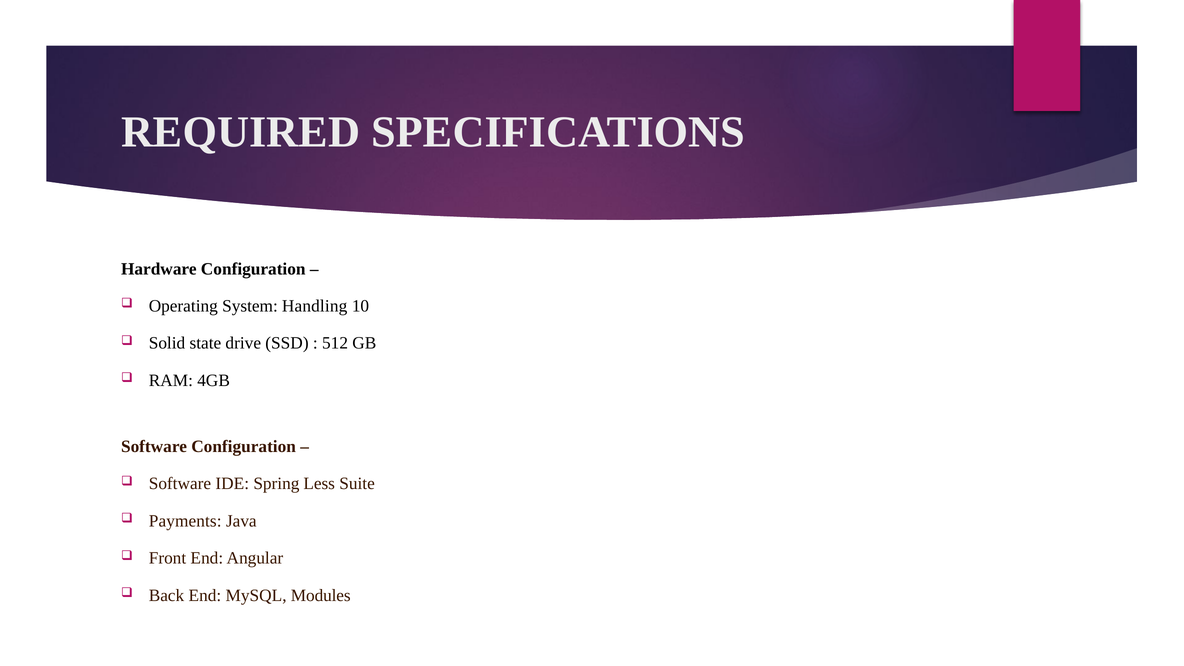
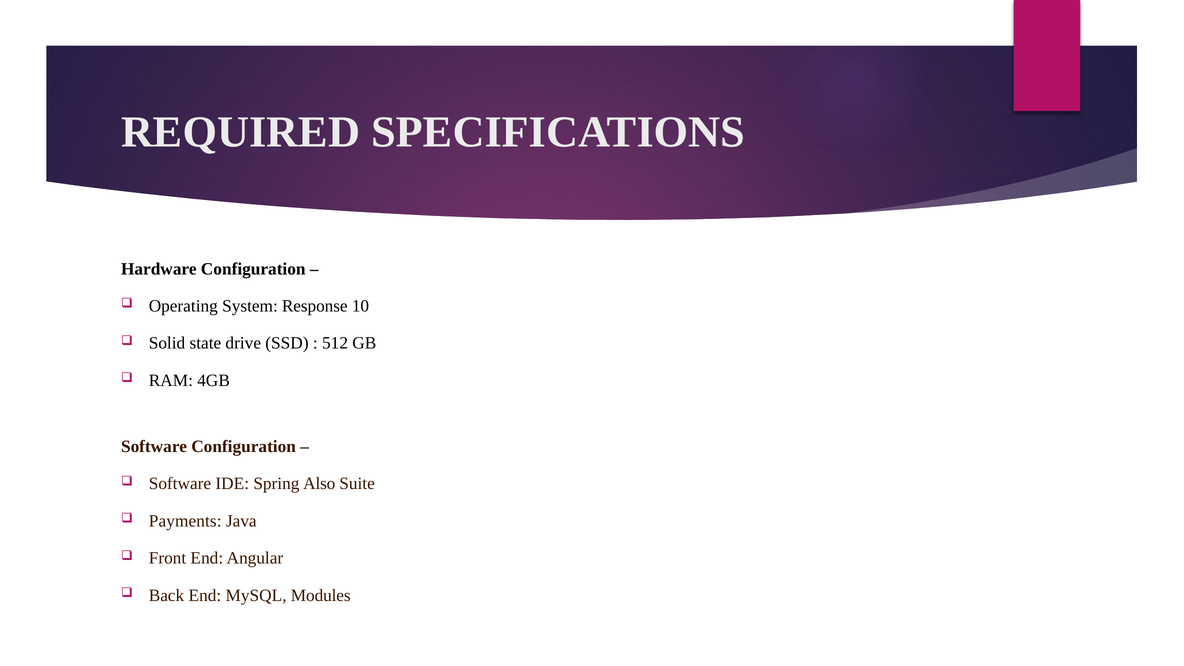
Handling: Handling -> Response
Less: Less -> Also
